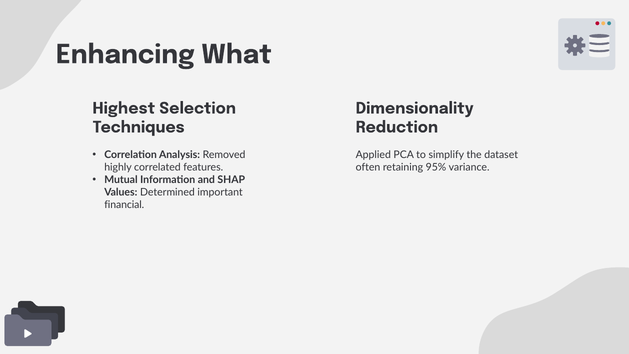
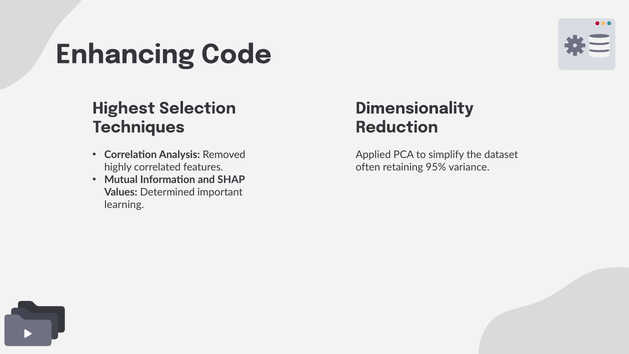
What: What -> Code
financial: financial -> learning
